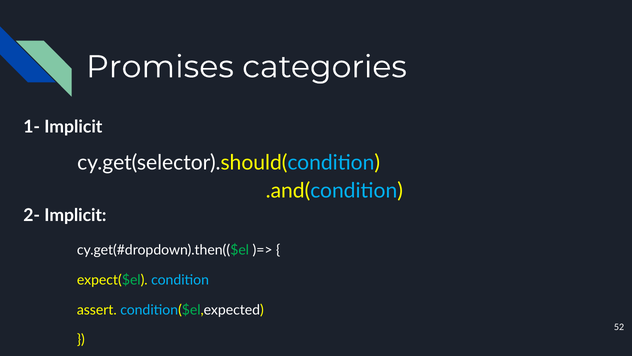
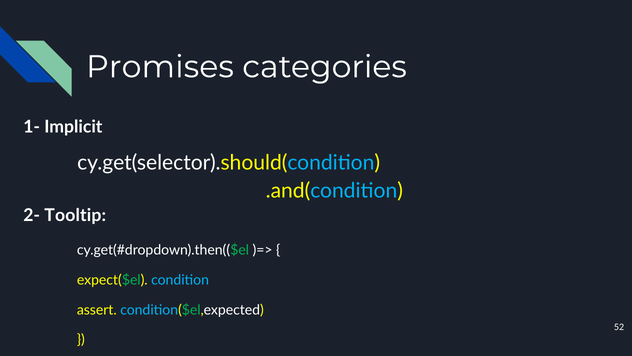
2- Implicit: Implicit -> Tooltip
